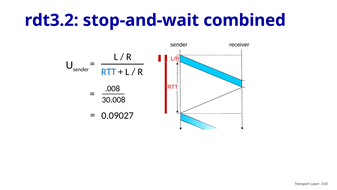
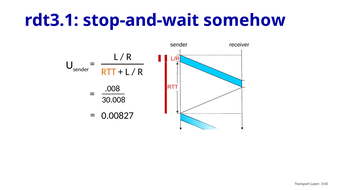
rdt3.2: rdt3.2 -> rdt3.1
combined: combined -> somehow
RTT at (109, 72) colour: blue -> orange
0.09027: 0.09027 -> 0.00827
